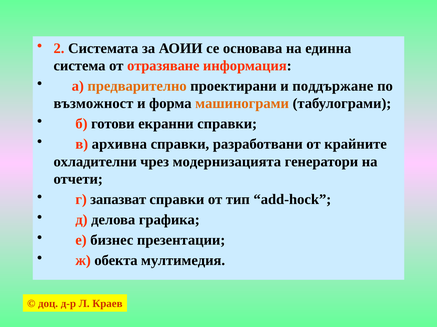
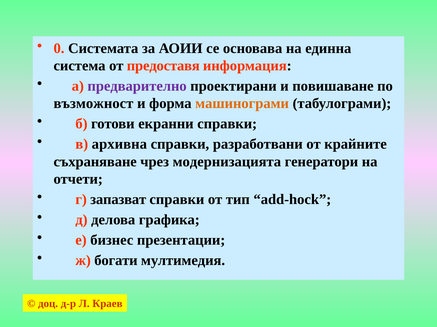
2: 2 -> 0
отразяване: отразяване -> предоставя
предварително colour: orange -> purple
поддържане: поддържане -> повишаване
охладителни: охладителни -> съхраняване
обекта: обекта -> богати
